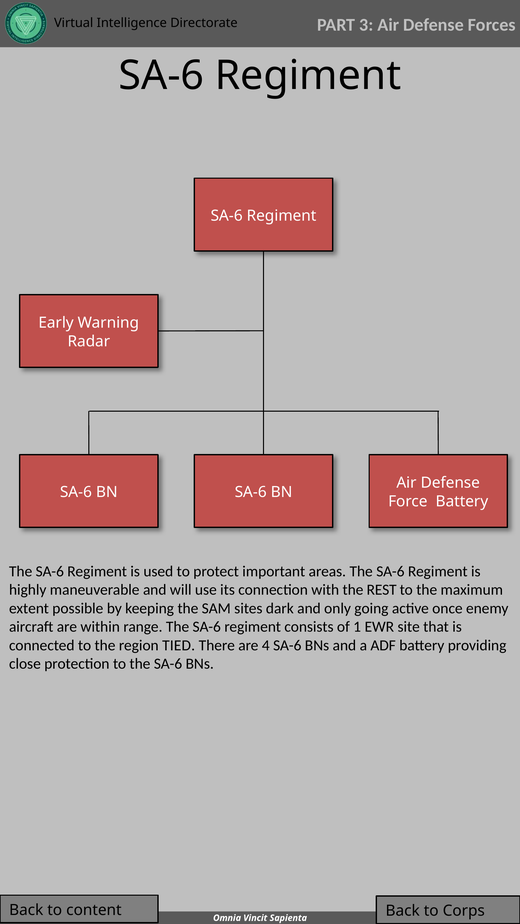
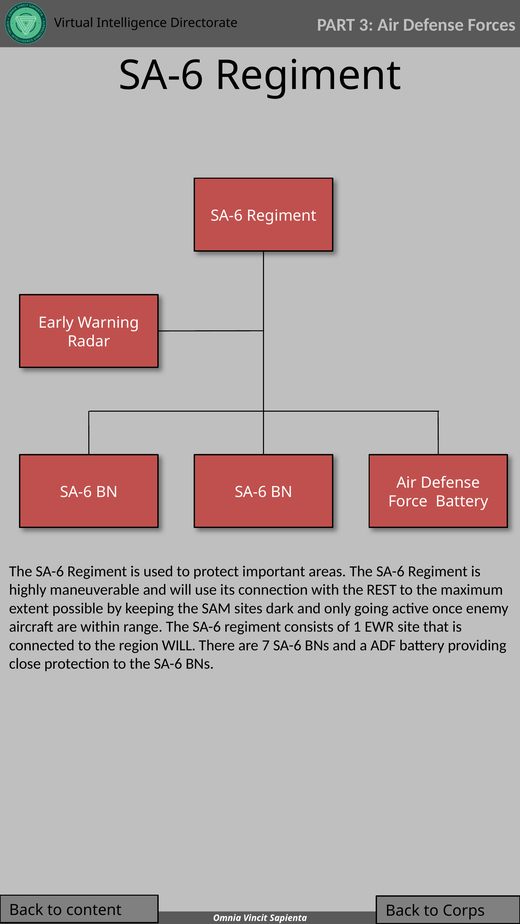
region TIED: TIED -> WILL
4: 4 -> 7
